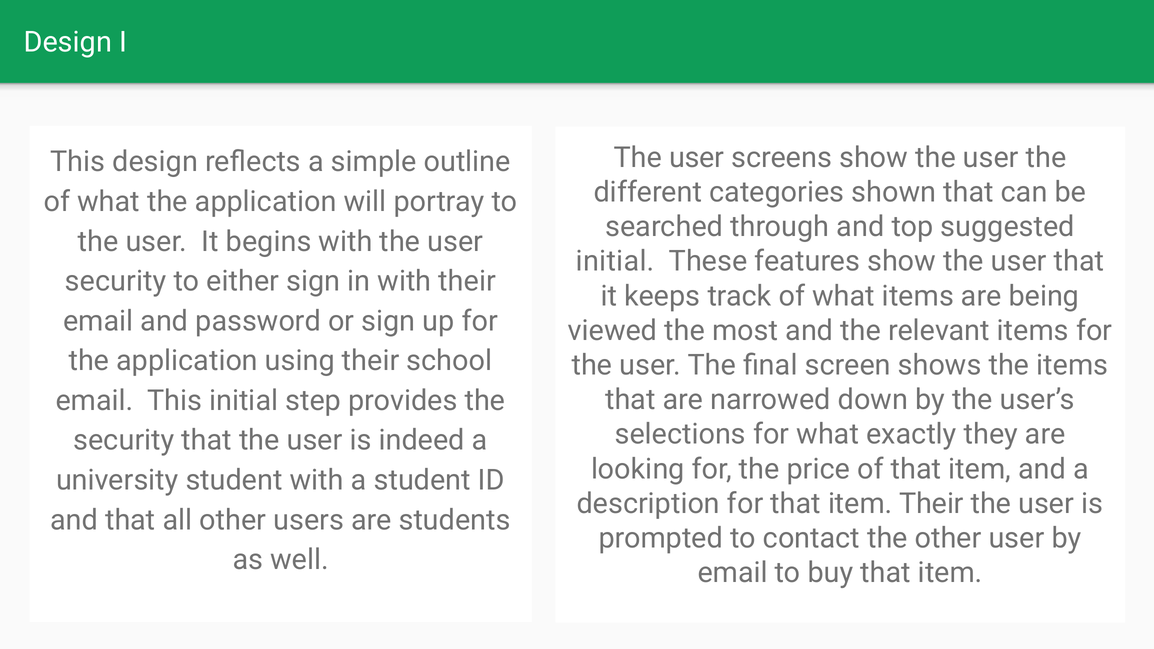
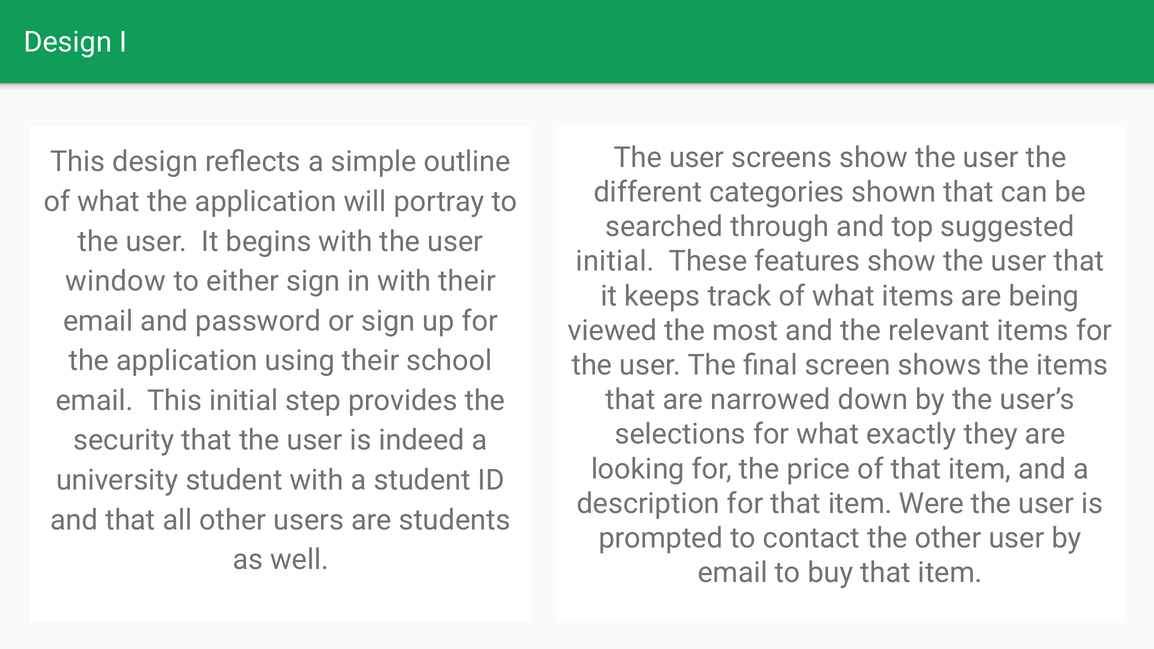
security at (116, 281): security -> window
item Their: Their -> Were
